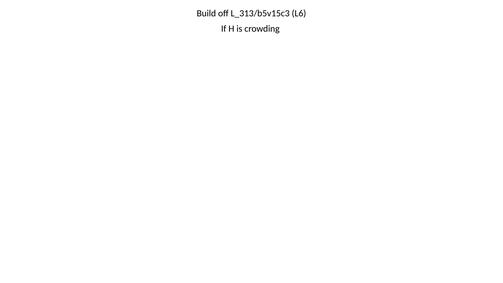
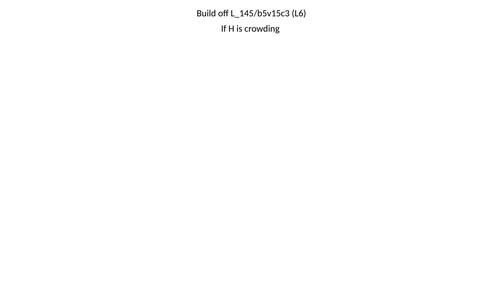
L_313/b5v15c3: L_313/b5v15c3 -> L_145/b5v15c3
